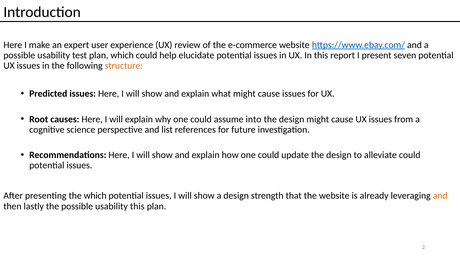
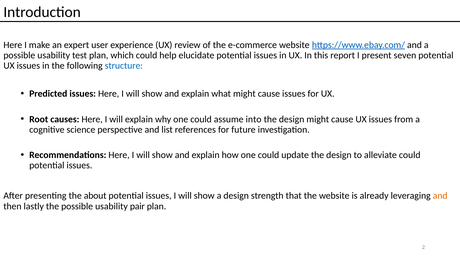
structure colour: orange -> blue
the which: which -> about
usability this: this -> pair
